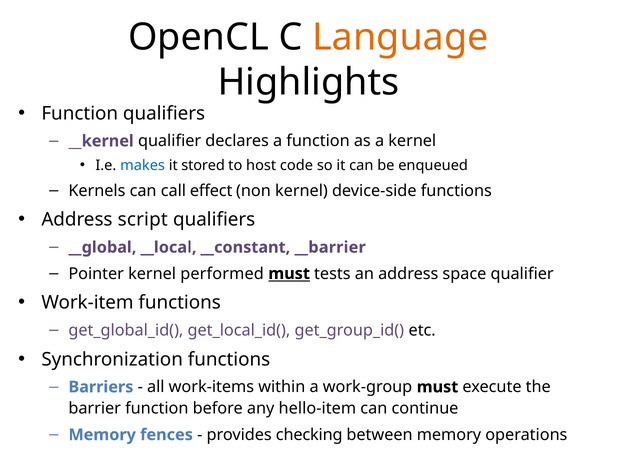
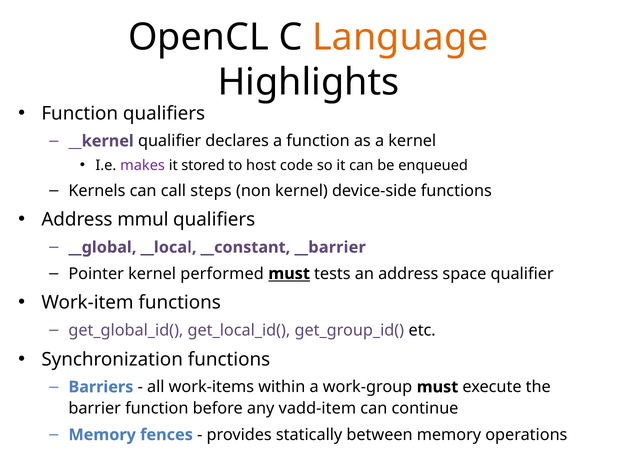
makes colour: blue -> purple
effect: effect -> steps
script: script -> mmul
hello-item: hello-item -> vadd-item
checking: checking -> statically
